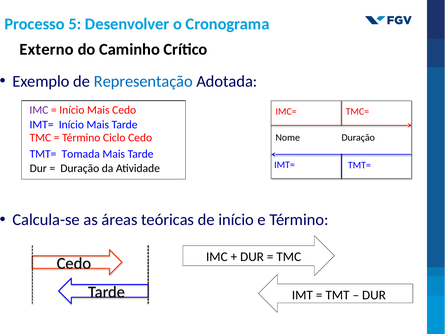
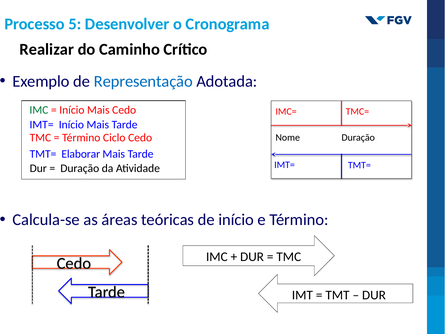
Externo: Externo -> Realizar
IMC at (39, 110) colour: purple -> green
Tomada: Tomada -> Elaborar
